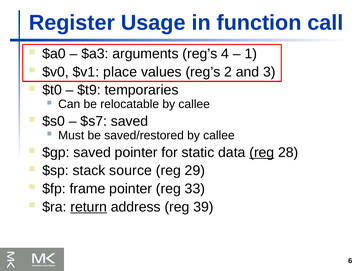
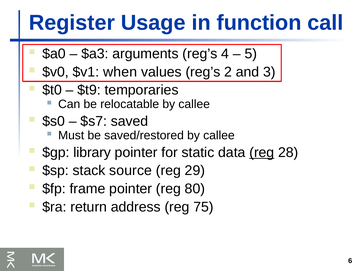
1: 1 -> 5
place: place -> when
$gp saved: saved -> library
33: 33 -> 80
return underline: present -> none
39: 39 -> 75
